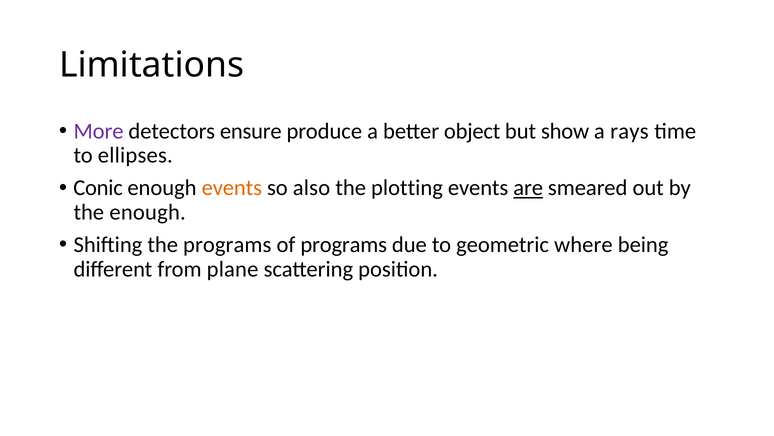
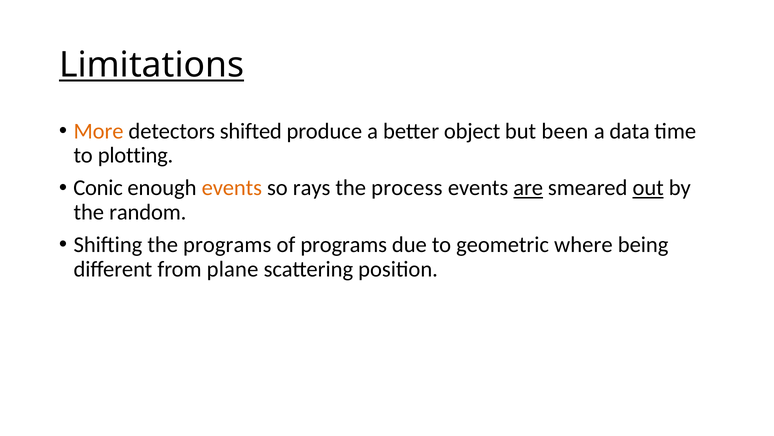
Limitations underline: none -> present
More colour: purple -> orange
ensure: ensure -> shifted
show: show -> been
rays: rays -> data
ellipses: ellipses -> plotting
also: also -> rays
plotting: plotting -> process
out underline: none -> present
the enough: enough -> random
